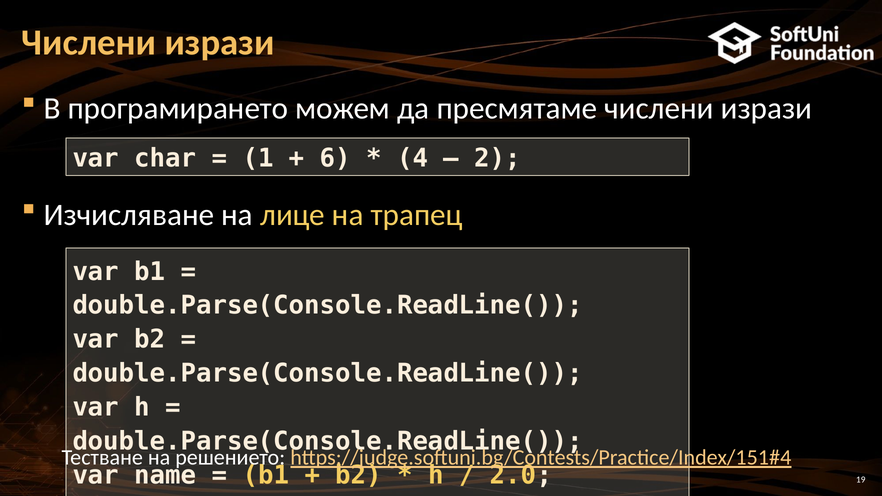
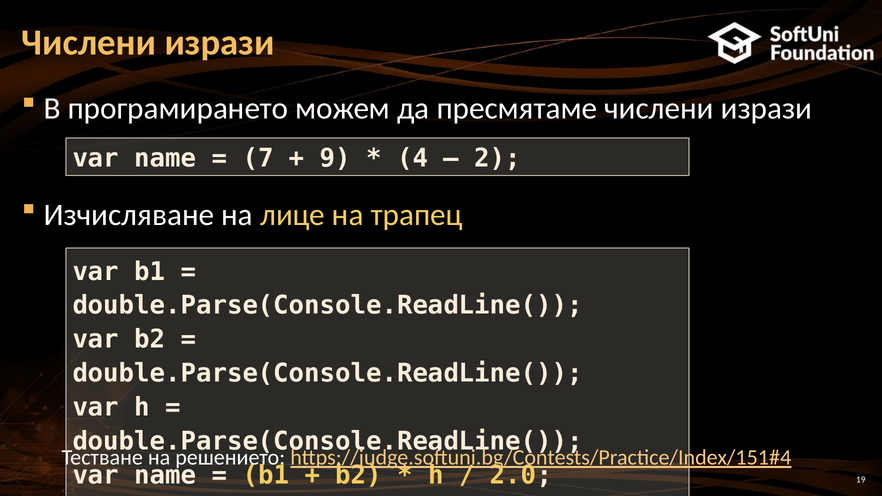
char at (165, 159): char -> name
1: 1 -> 7
6: 6 -> 9
